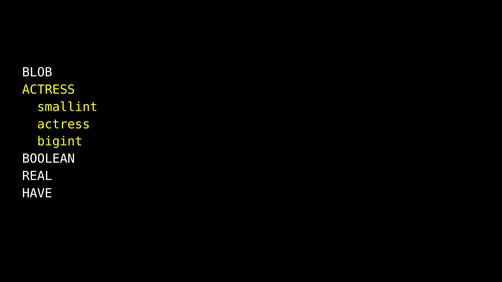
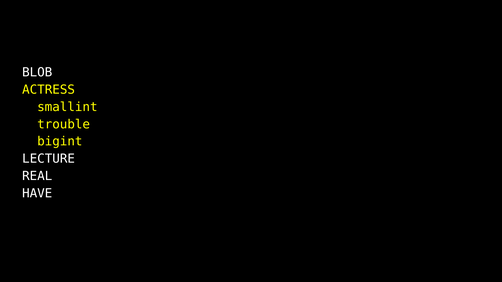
actress at (64, 124): actress -> trouble
BOOLEAN: BOOLEAN -> LECTURE
